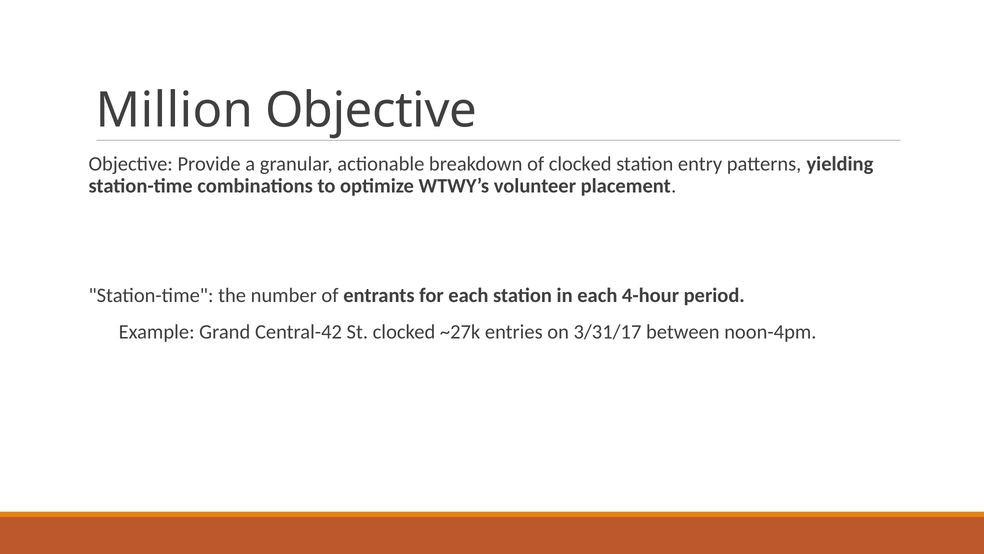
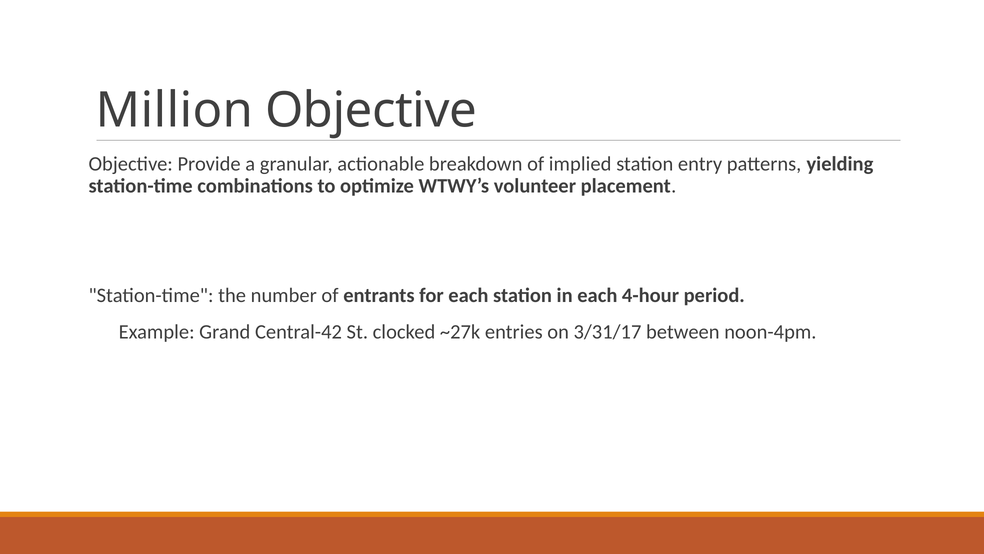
of clocked: clocked -> implied
